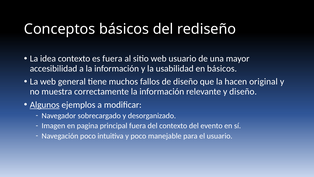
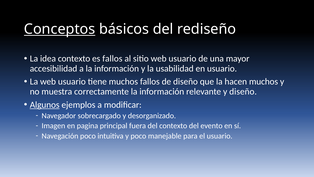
Conceptos underline: none -> present
es fuera: fuera -> fallos
en básicos: básicos -> usuario
La web general: general -> usuario
hacen original: original -> muchos
